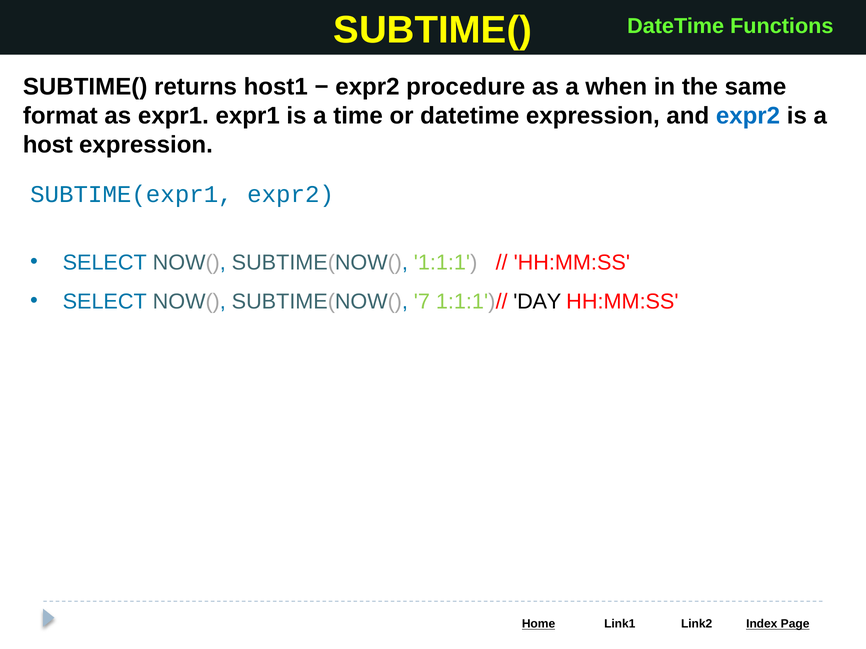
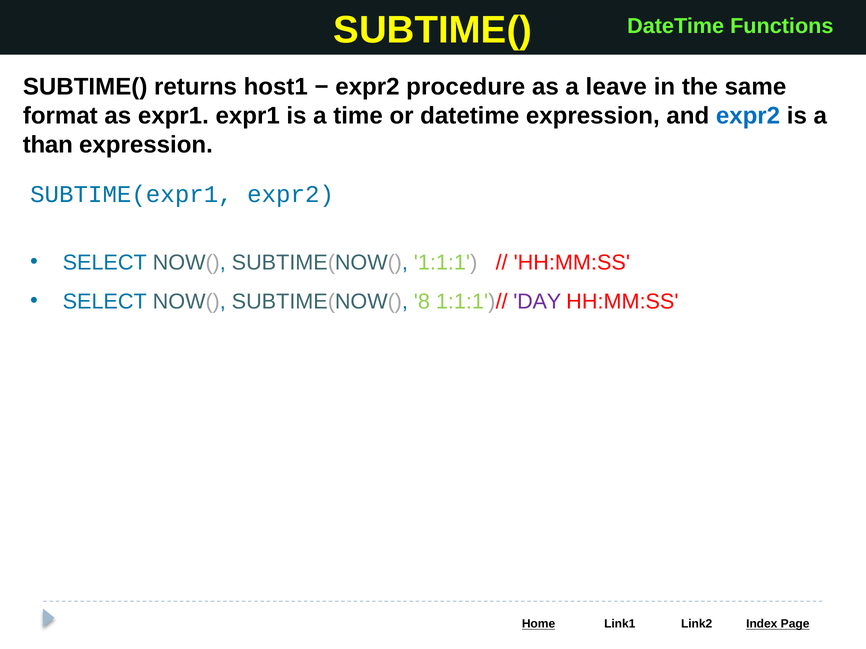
when: when -> leave
host: host -> than
7: 7 -> 8
DAY colour: black -> purple
